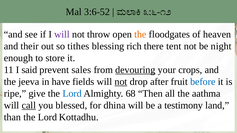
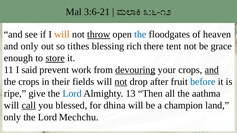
3:6-52: 3:6-52 -> 3:6-21
will at (62, 34) colour: purple -> orange
throw underline: none -> present
the at (140, 34) colour: orange -> blue
and their: their -> only
night: night -> grace
store underline: none -> present
sales: sales -> work
and at (212, 70) underline: none -> present
the jeeva: jeeva -> crops
have: have -> their
68: 68 -> 13
testimony: testimony -> champion
than at (12, 117): than -> only
Kottadhu: Kottadhu -> Mechchu
